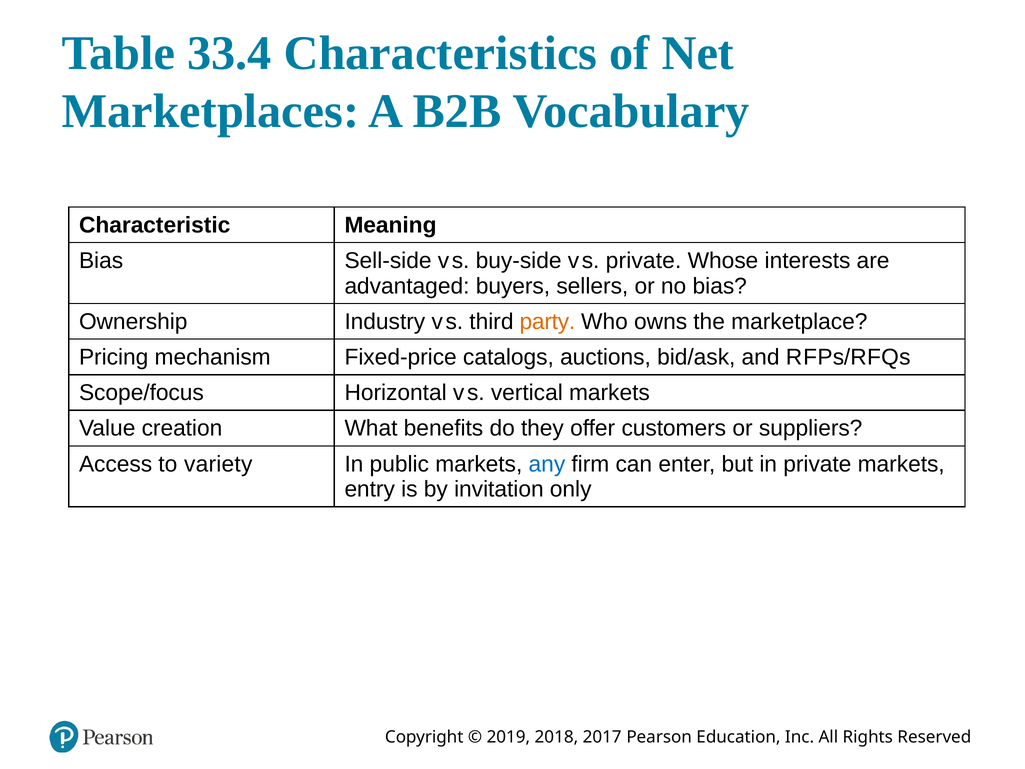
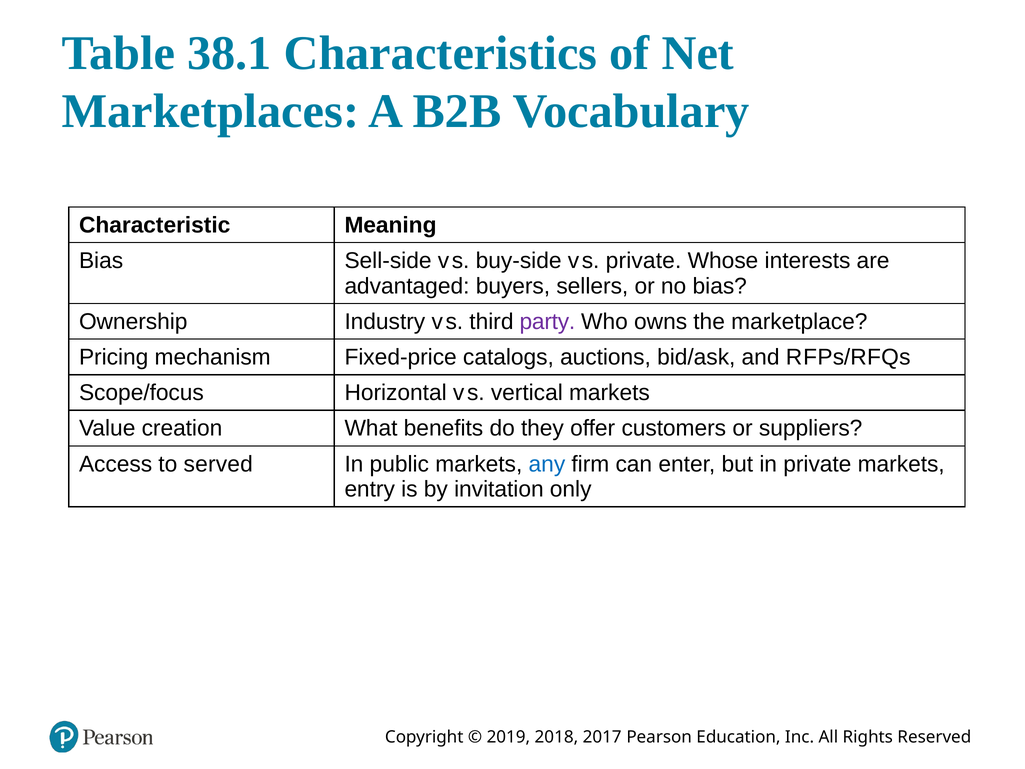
33.4: 33.4 -> 38.1
party colour: orange -> purple
variety: variety -> served
